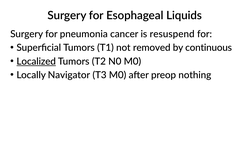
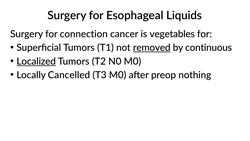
pneumonia: pneumonia -> connection
resuspend: resuspend -> vegetables
removed underline: none -> present
Navigator: Navigator -> Cancelled
